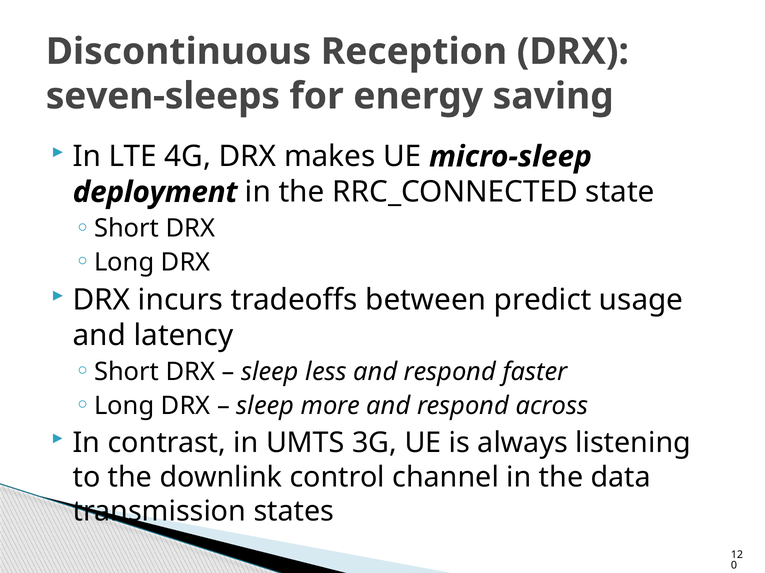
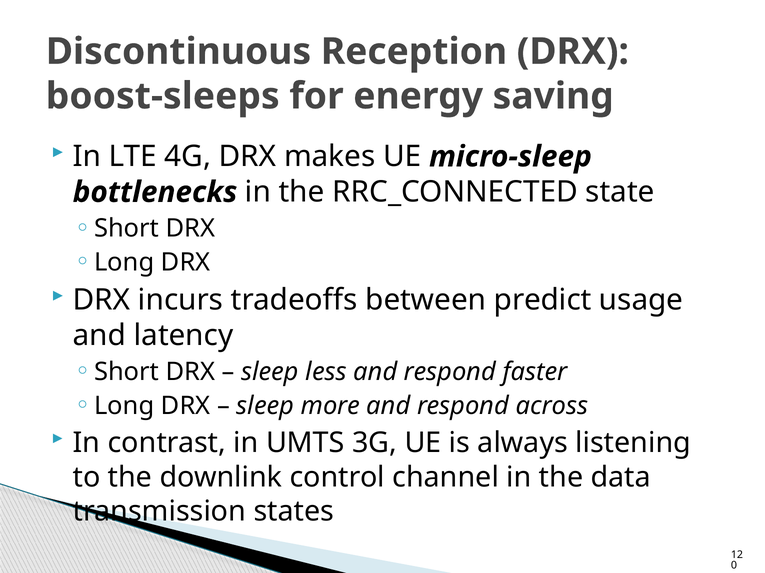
seven-sleeps: seven-sleeps -> boost-sleeps
deployment: deployment -> bottlenecks
